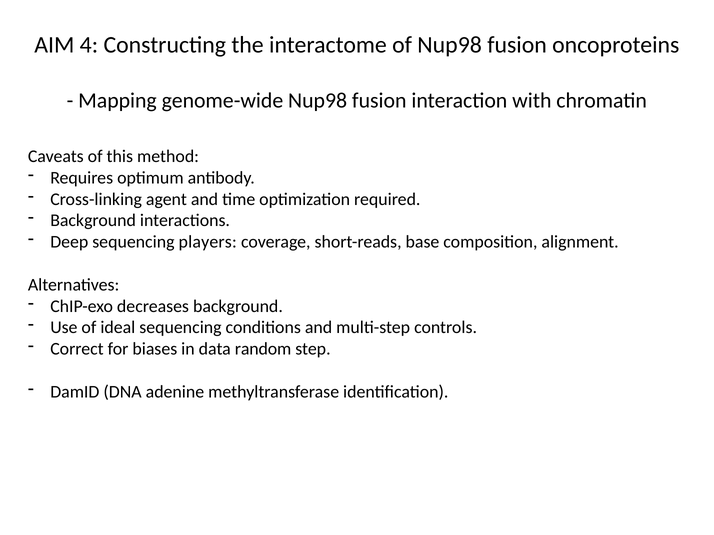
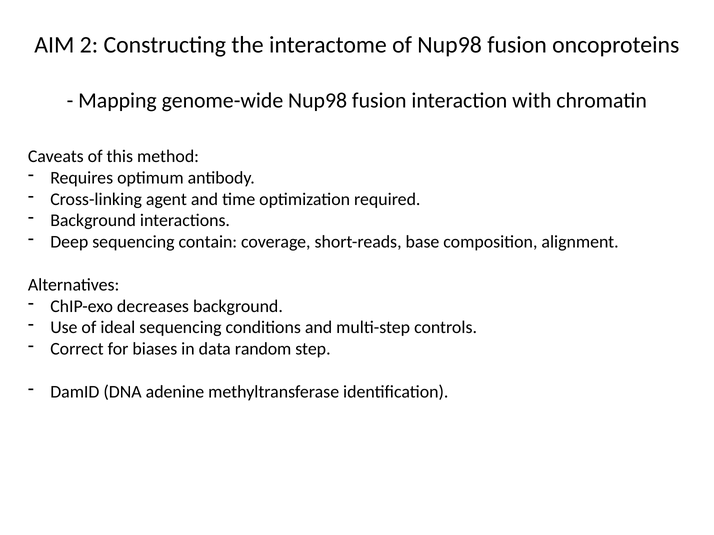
4: 4 -> 2
players: players -> contain
